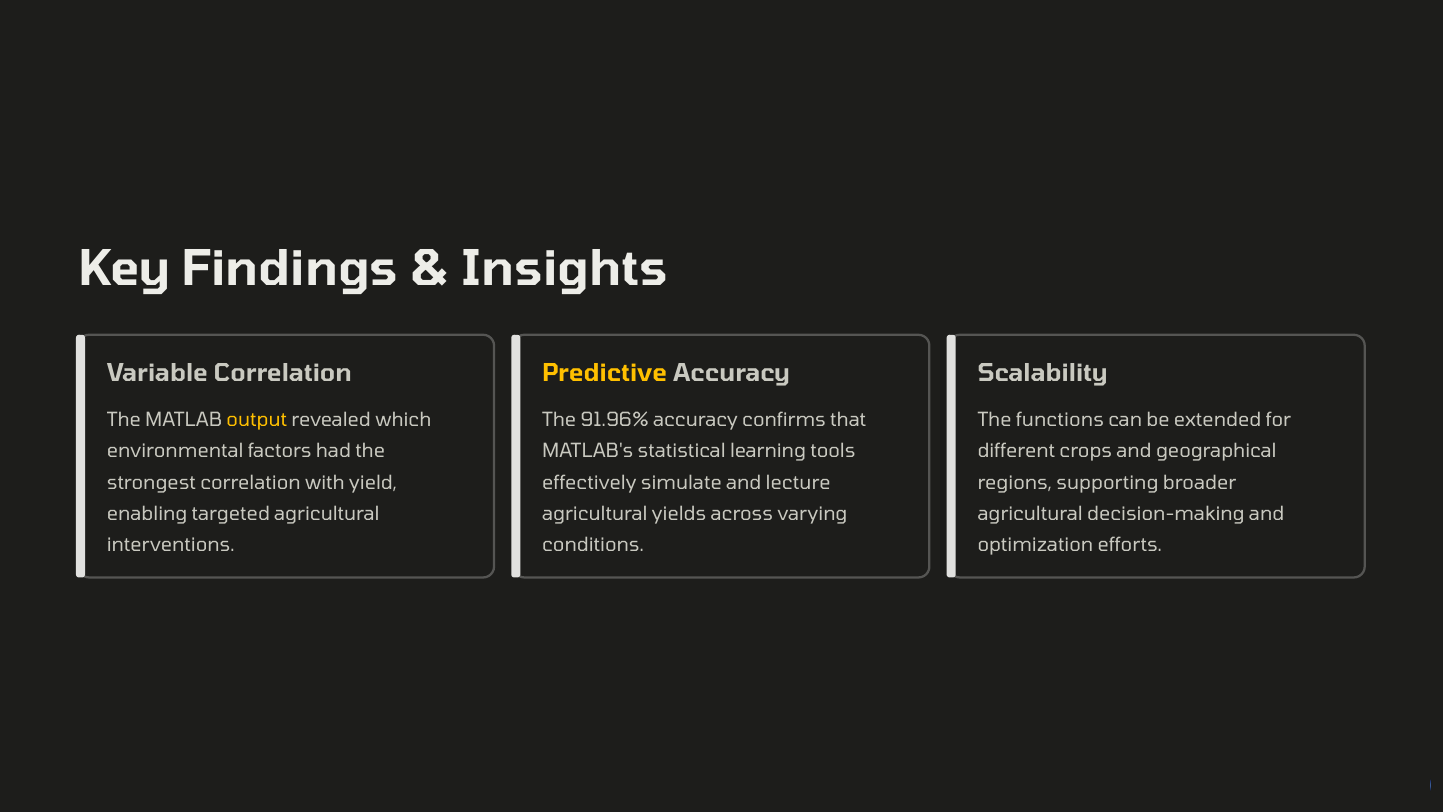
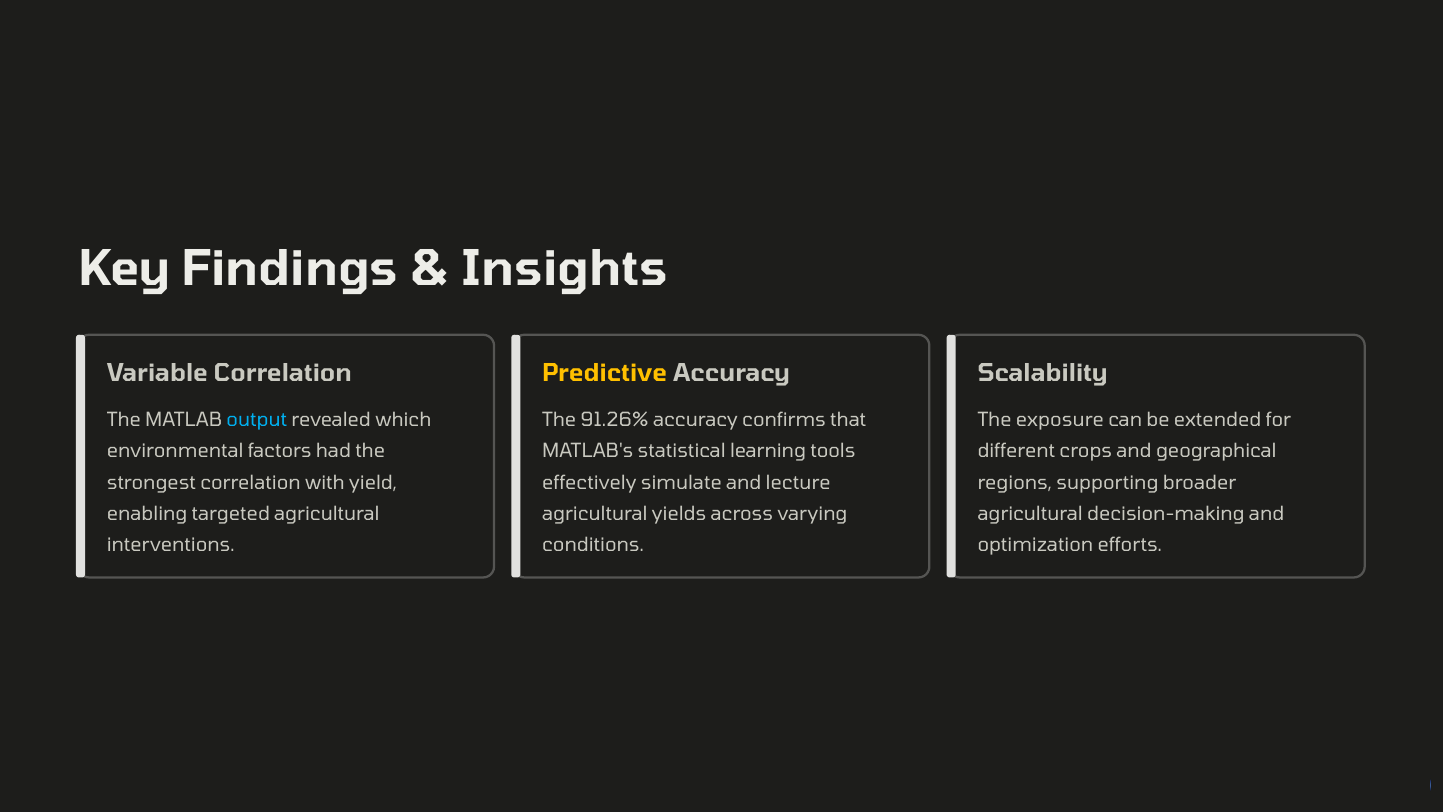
output colour: yellow -> light blue
91.96%: 91.96% -> 91.26%
functions: functions -> exposure
